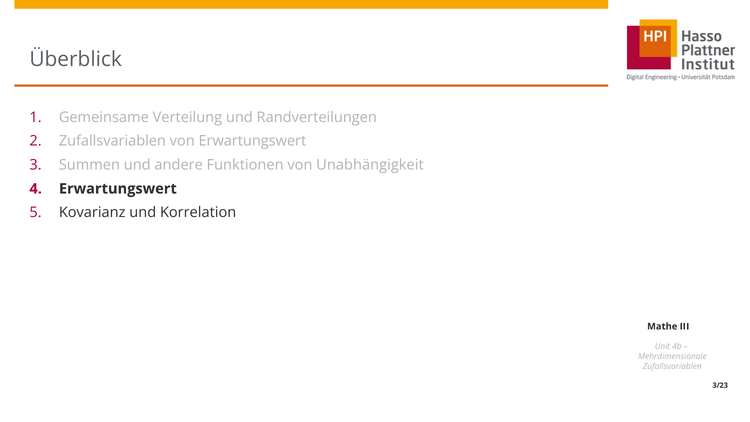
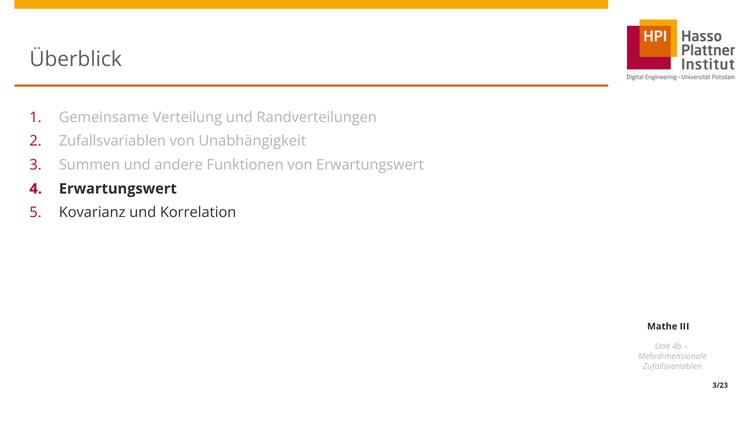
von Erwartungswert: Erwartungswert -> Unabhängigkeit
von Unabhängigkeit: Unabhängigkeit -> Erwartungswert
